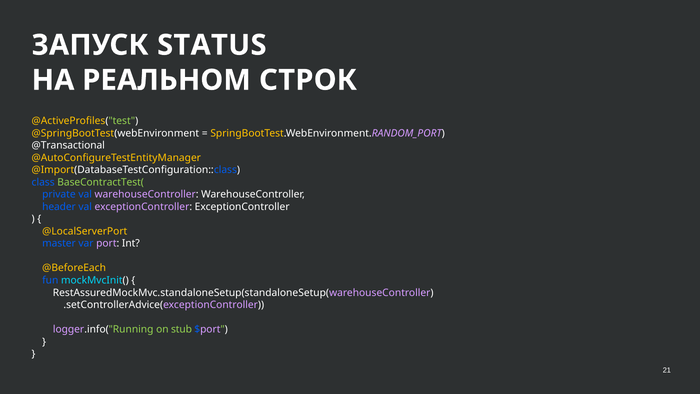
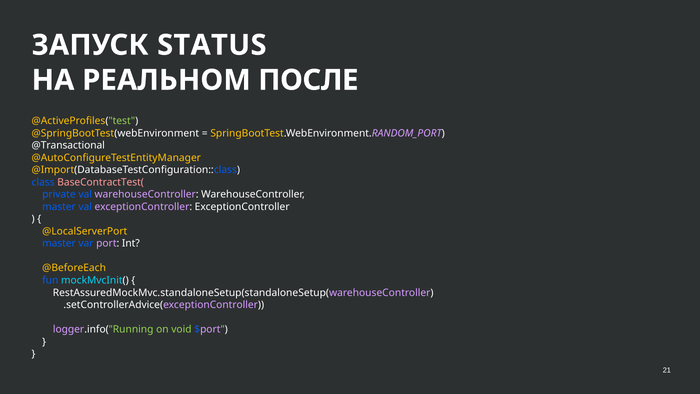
СТРОК: СТРОК -> ПОСЛЕ
BaseContractTest( colour: light green -> pink
header at (59, 207): header -> master
stub: stub -> void
